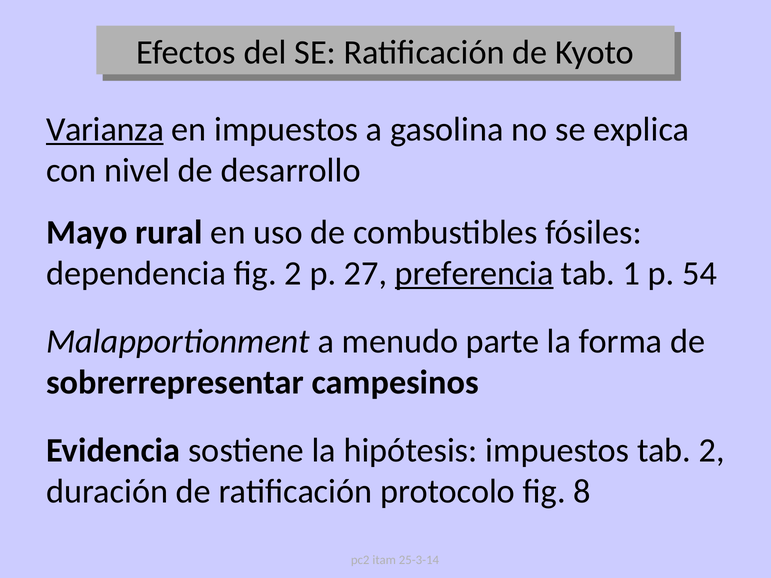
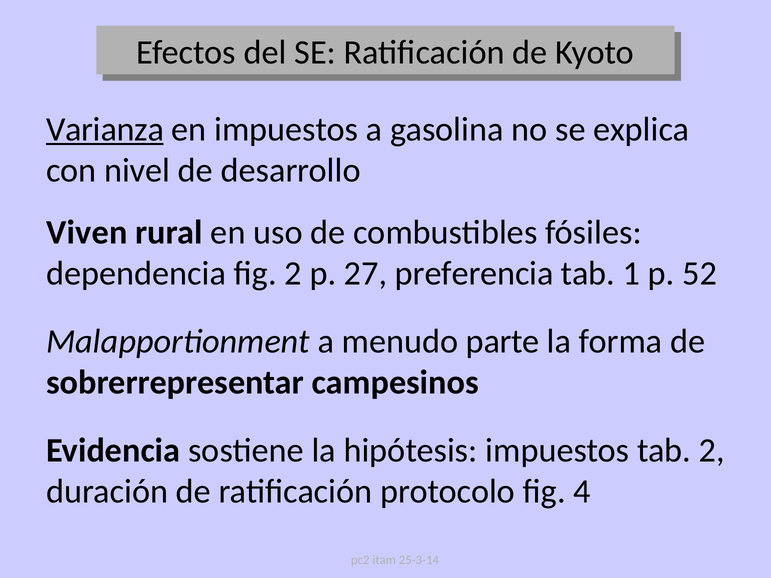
Mayo: Mayo -> Viven
preferencia underline: present -> none
54: 54 -> 52
8: 8 -> 4
